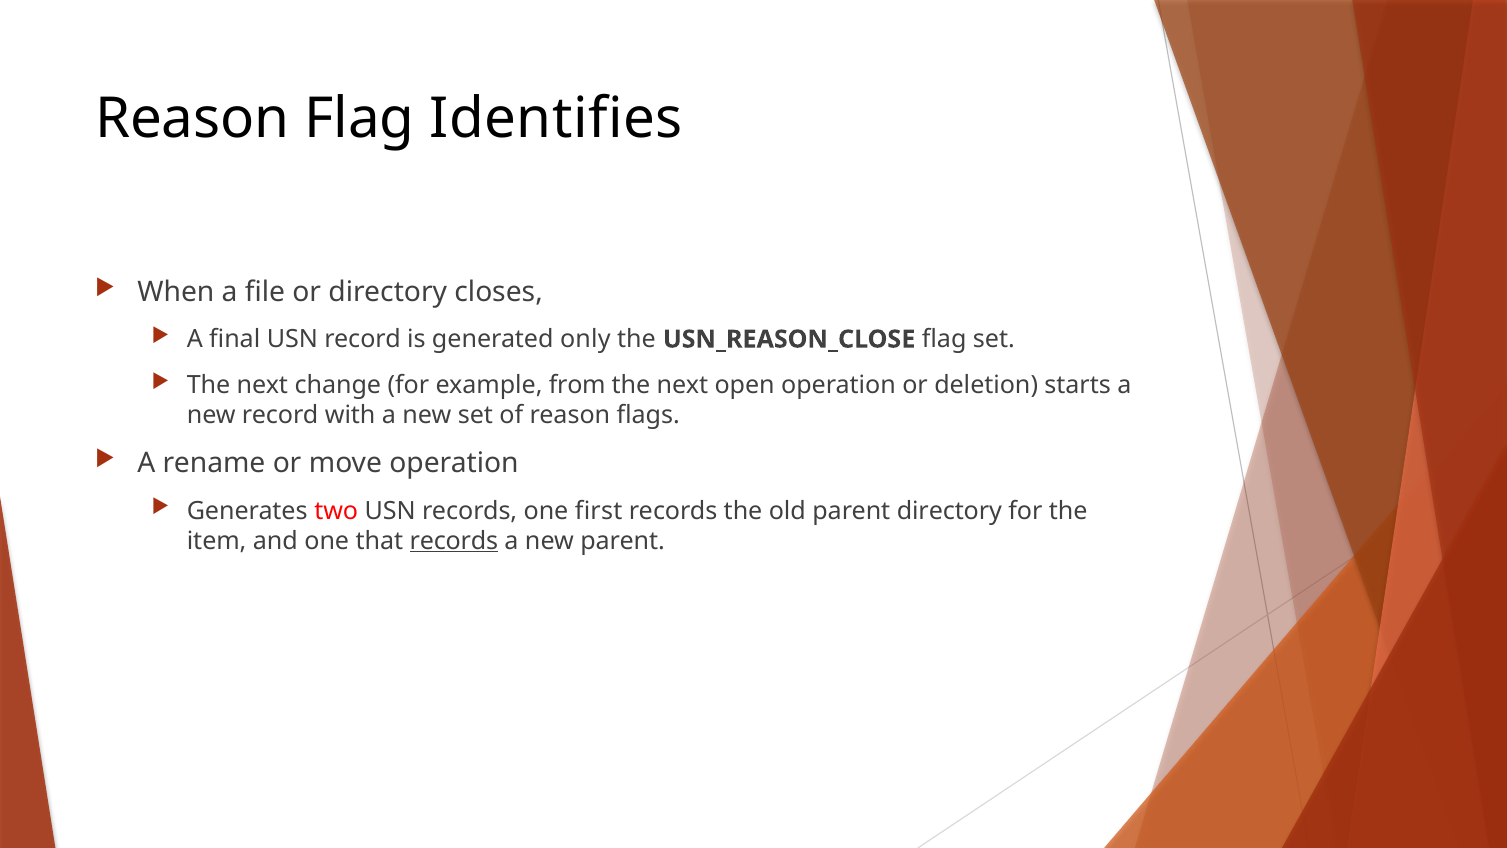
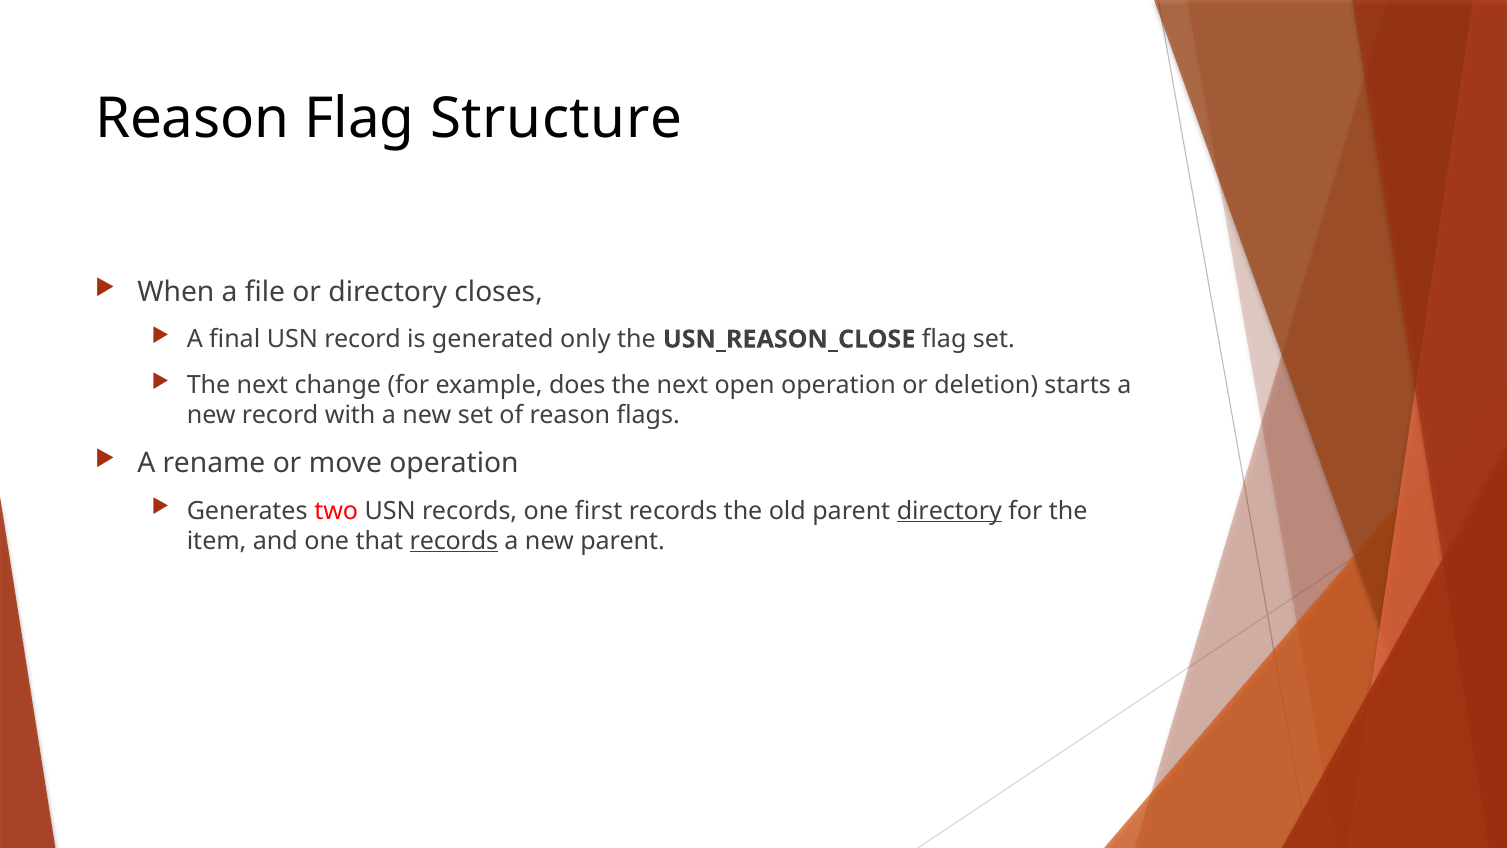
Identifies: Identifies -> Structure
from: from -> does
directory at (949, 511) underline: none -> present
